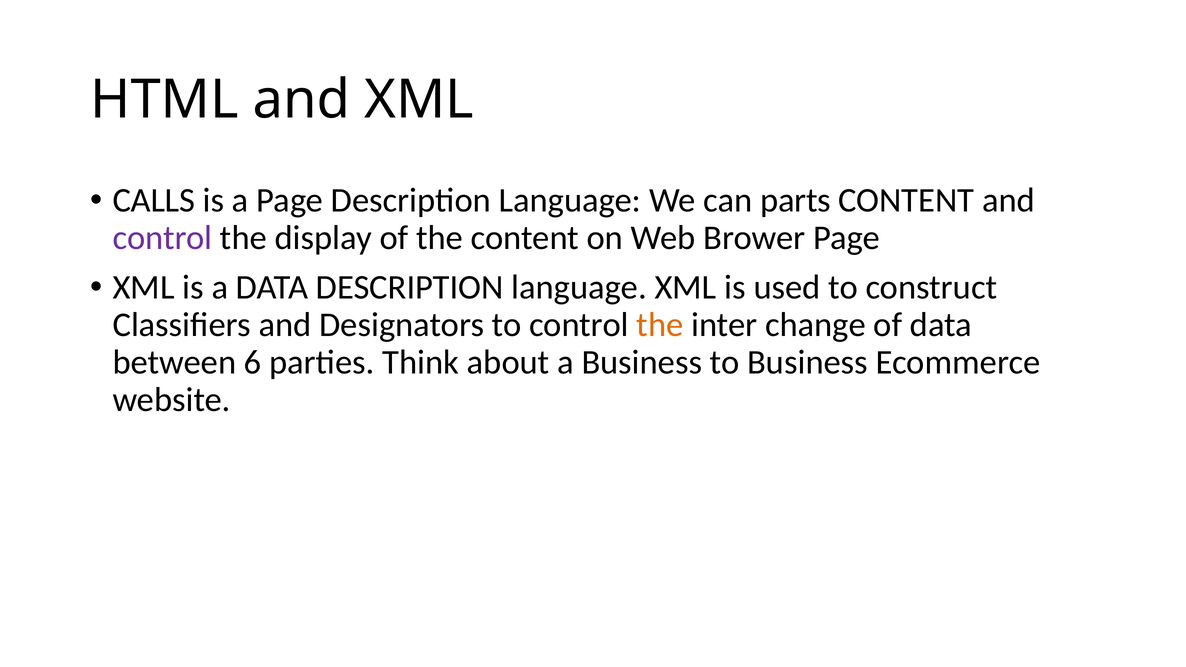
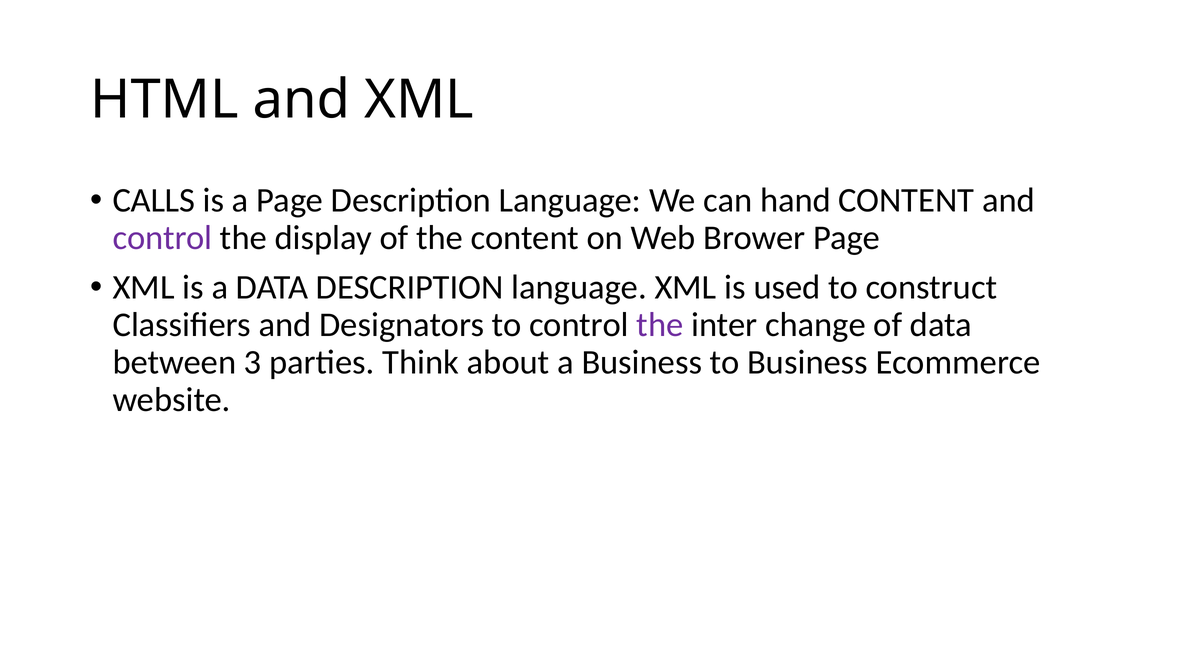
parts: parts -> hand
the at (660, 325) colour: orange -> purple
6: 6 -> 3
